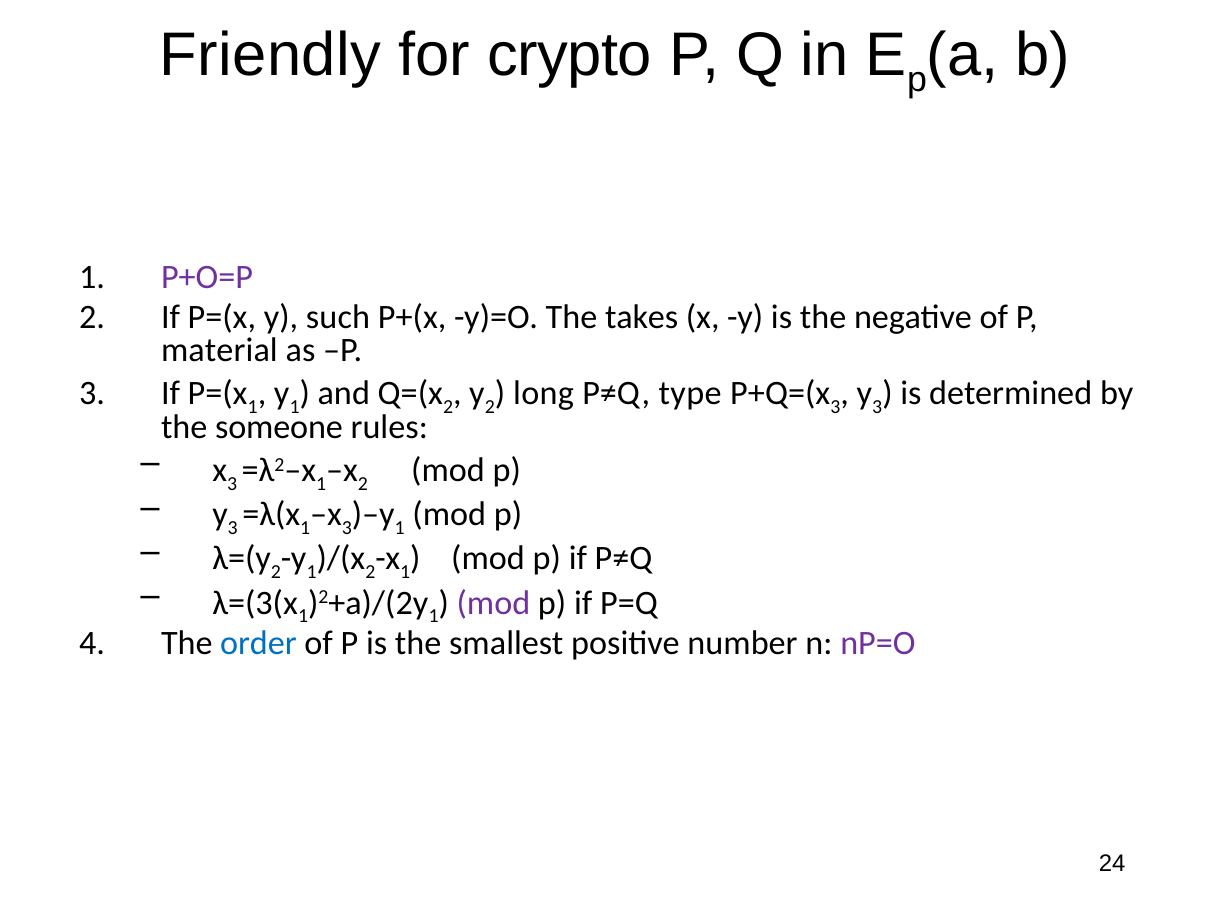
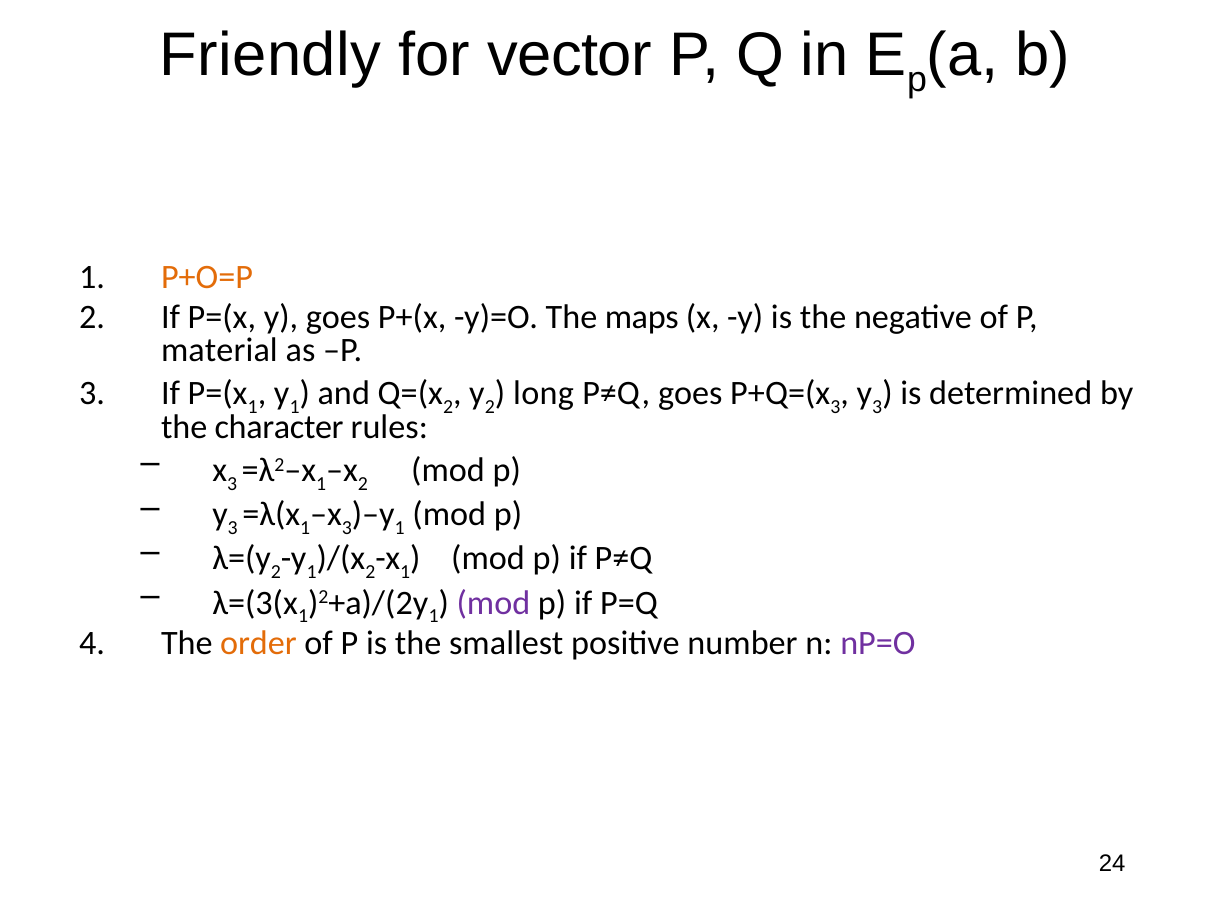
crypto: crypto -> vector
P+O=P colour: purple -> orange
y such: such -> goes
takes: takes -> maps
P≠Q type: type -> goes
someone: someone -> character
order colour: blue -> orange
